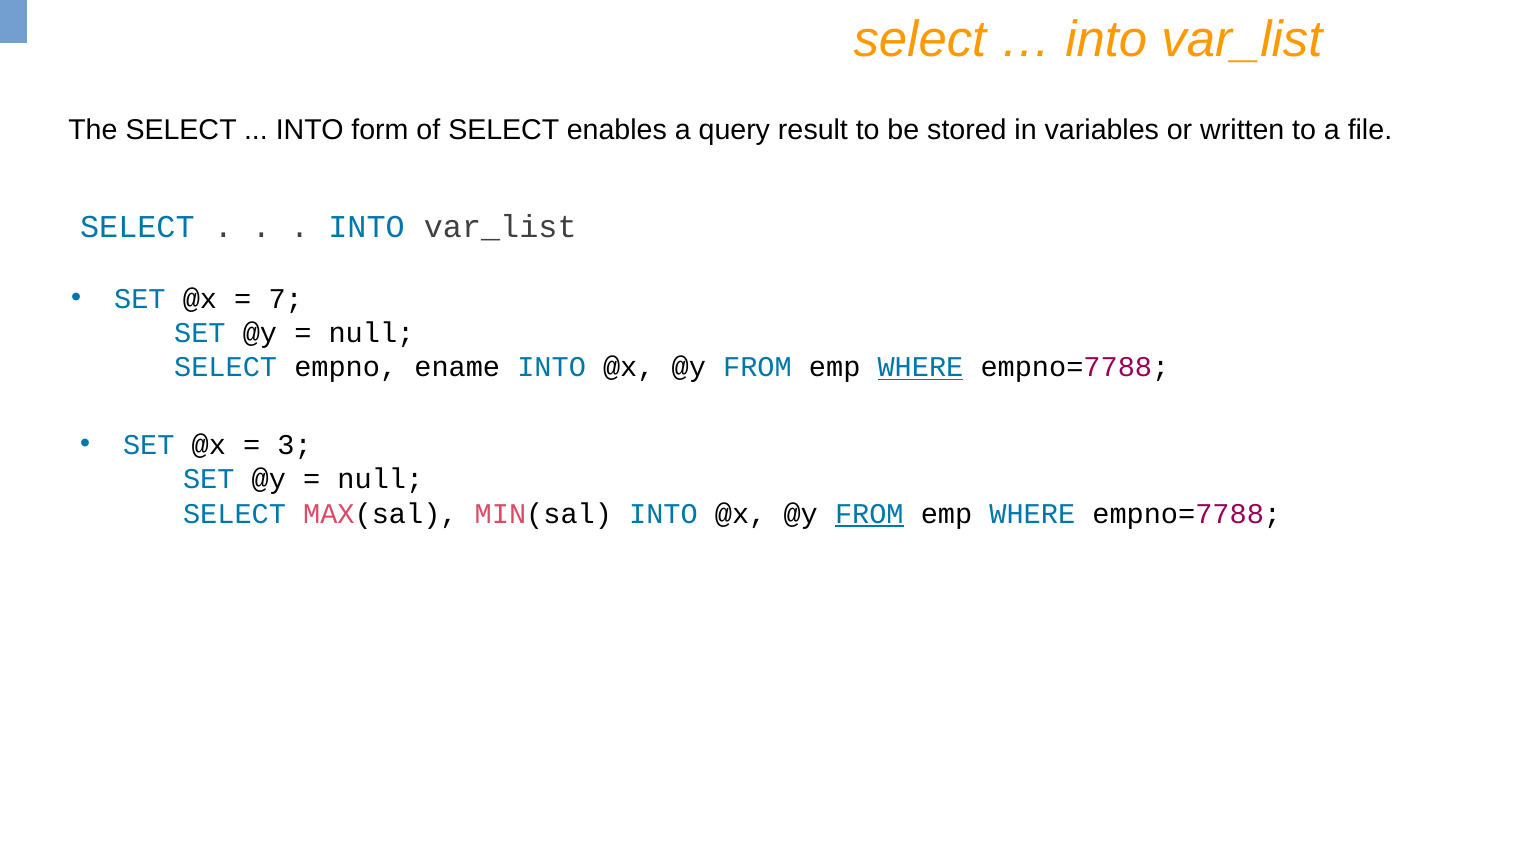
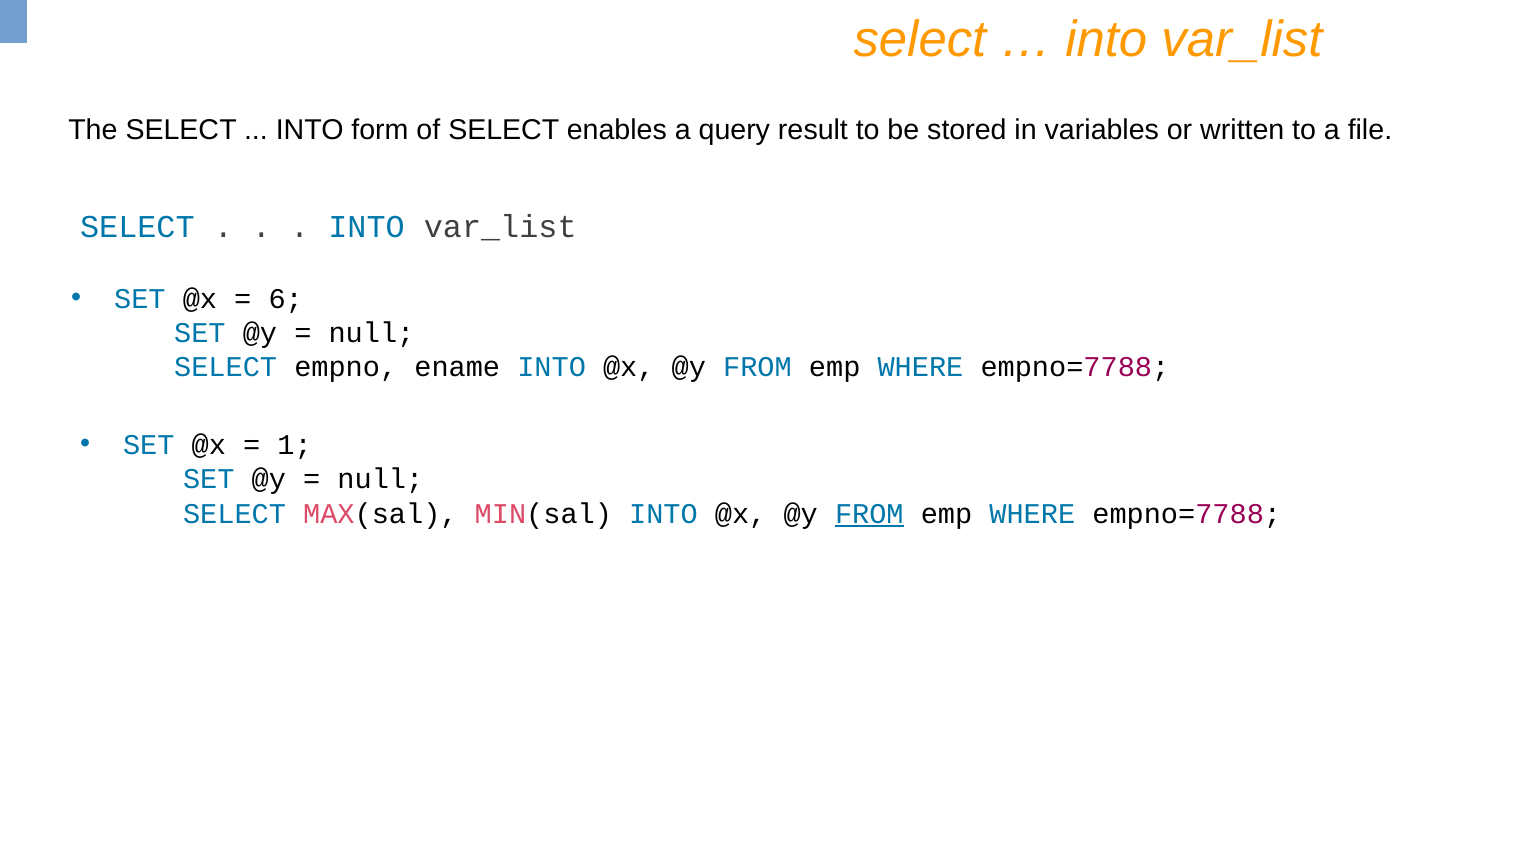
7: 7 -> 6
WHERE at (920, 367) underline: present -> none
3: 3 -> 1
